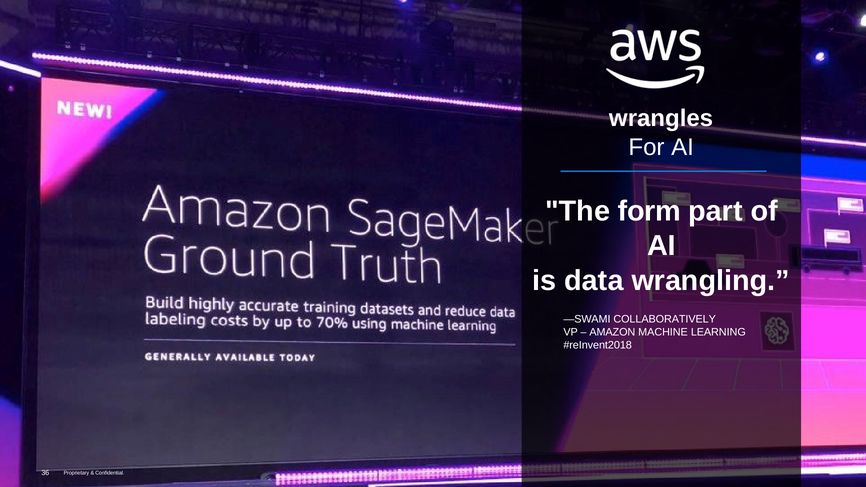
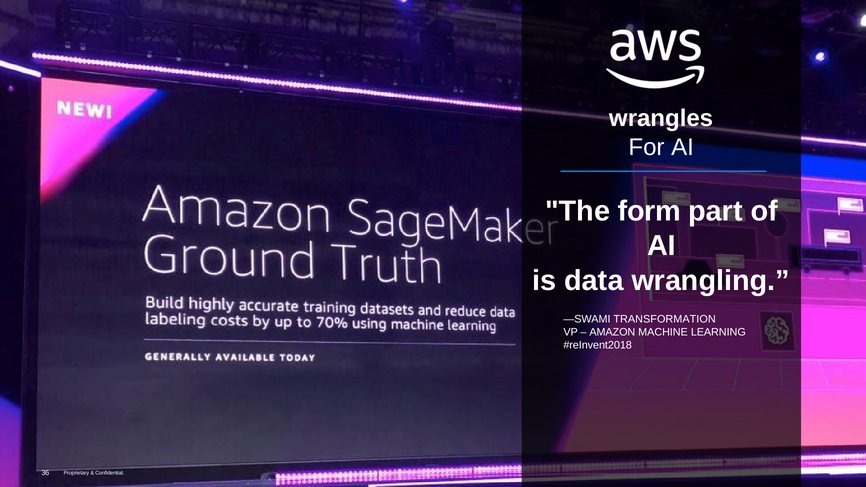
COLLABORATIVELY: COLLABORATIVELY -> TRANSFORMATION
